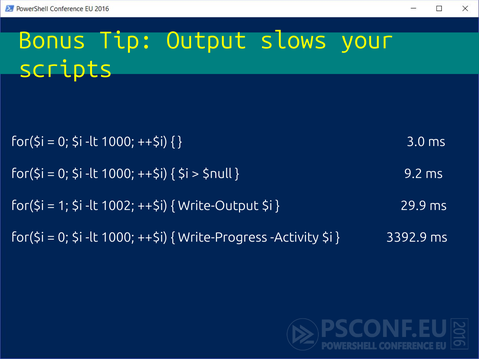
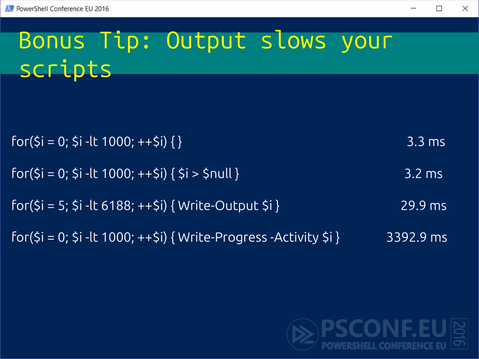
3.0: 3.0 -> 3.3
9.2: 9.2 -> 3.2
1: 1 -> 5
1002: 1002 -> 6188
